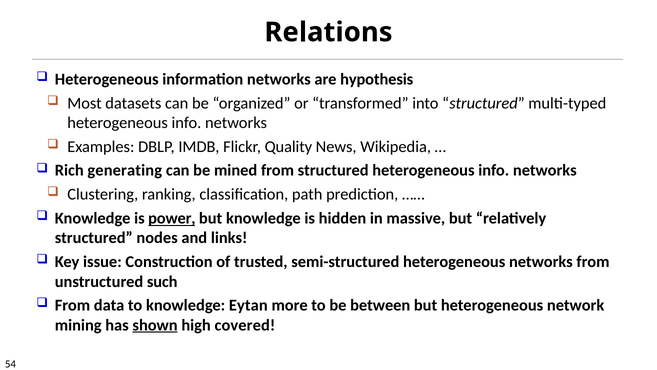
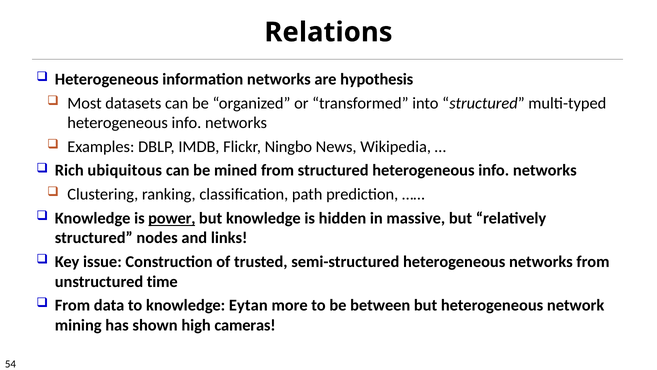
Quality: Quality -> Ningbo
generating: generating -> ubiquitous
such: such -> time
shown underline: present -> none
covered: covered -> cameras
